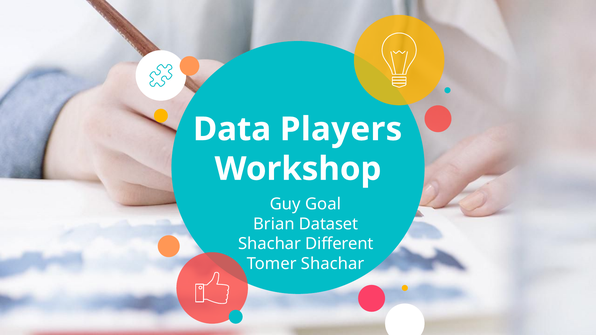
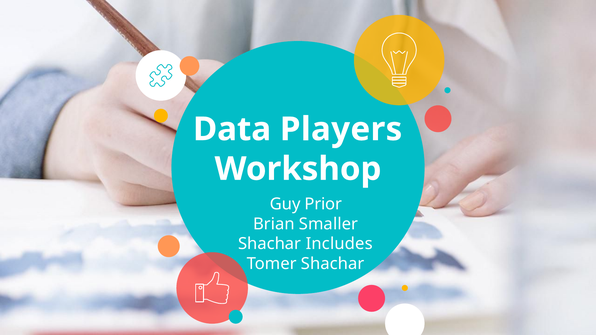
Goal: Goal -> Prior
Dataset: Dataset -> Smaller
Different: Different -> Includes
